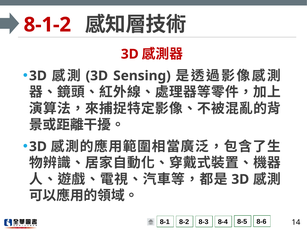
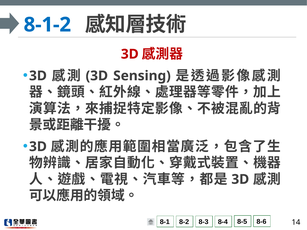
8-1-2 colour: red -> blue
